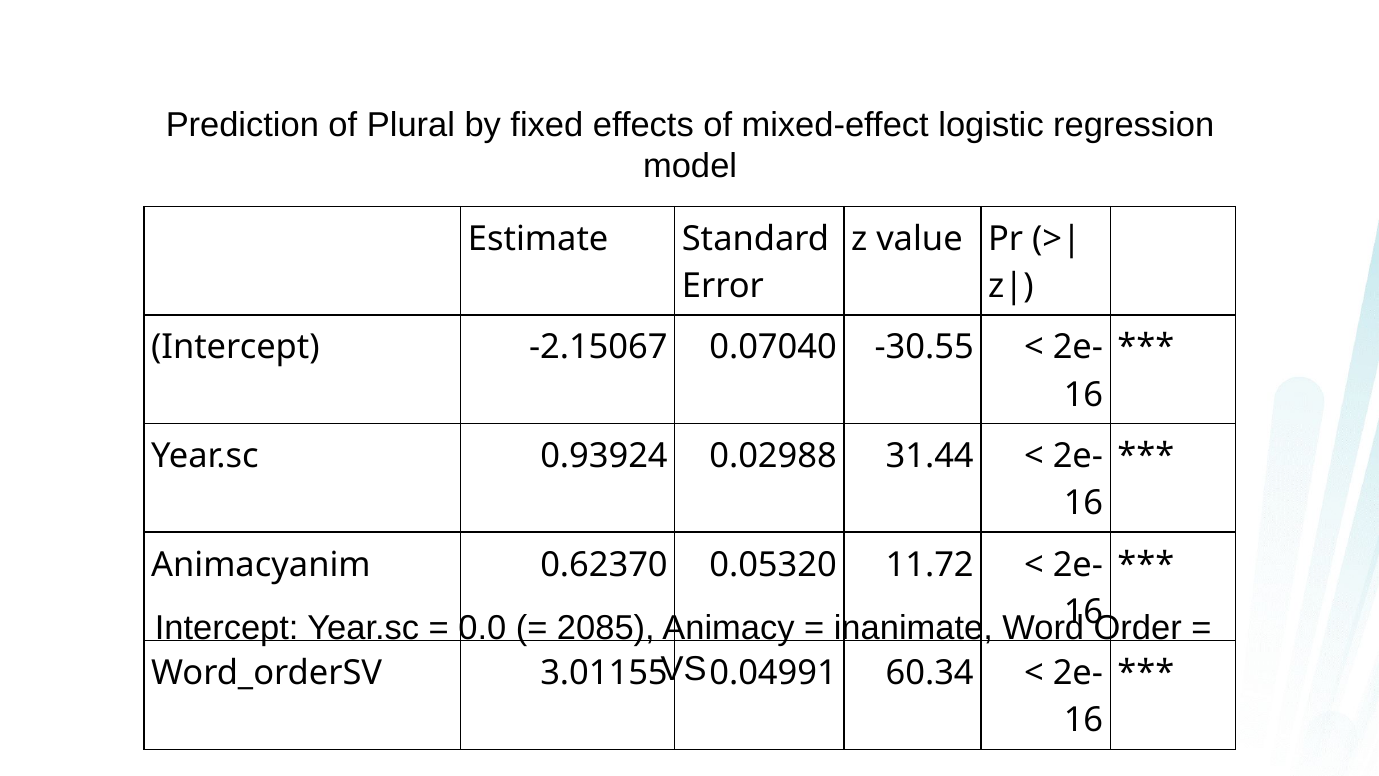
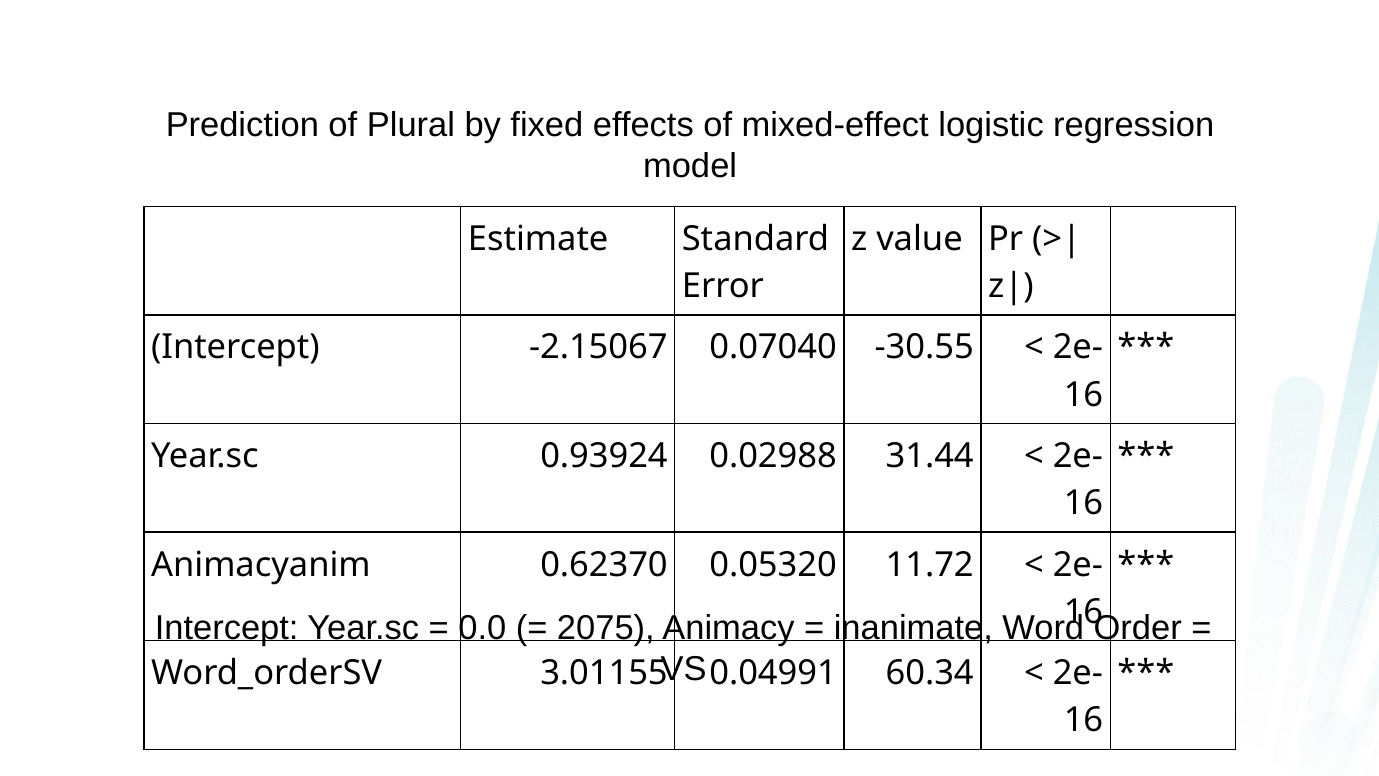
2085: 2085 -> 2075
